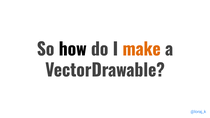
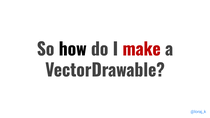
make colour: orange -> red
